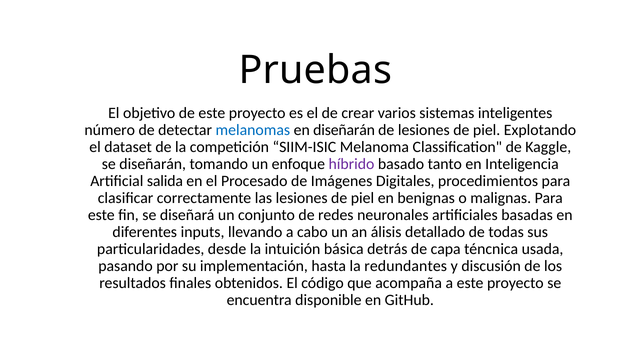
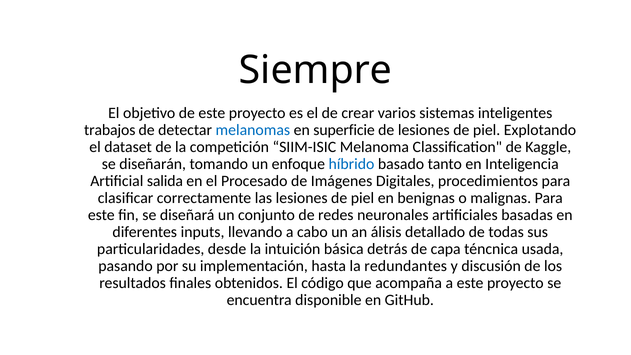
Pruebas: Pruebas -> Siempre
número: número -> trabajos
en diseñarán: diseñarán -> superficie
híbrido colour: purple -> blue
